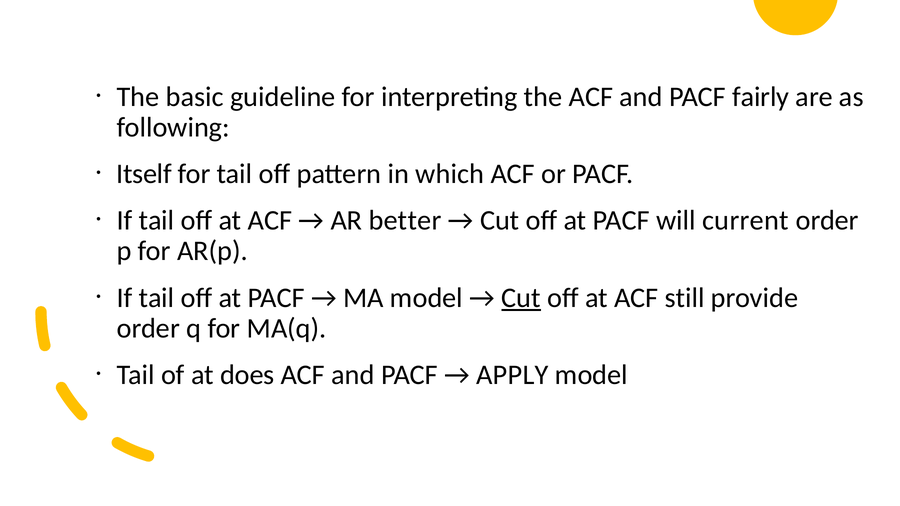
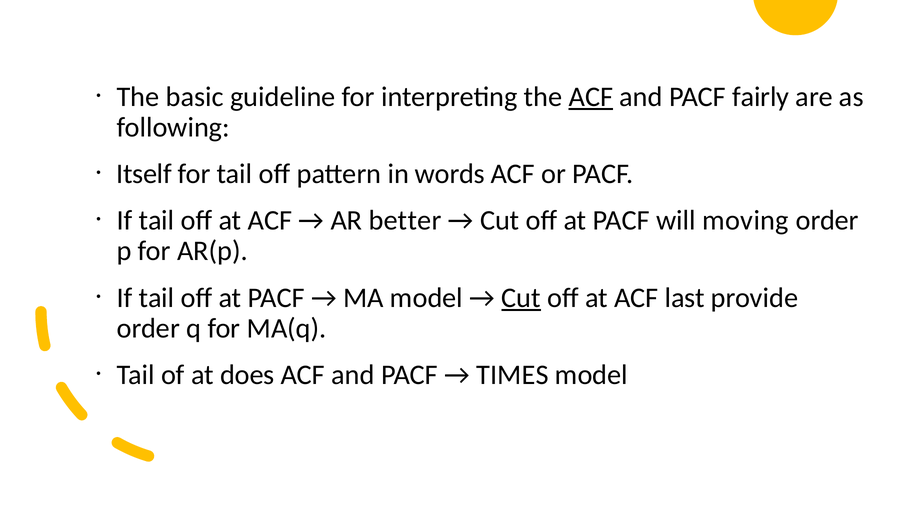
ACF at (591, 97) underline: none -> present
which: which -> words
current: current -> moving
still: still -> last
APPLY: APPLY -> TIMES
